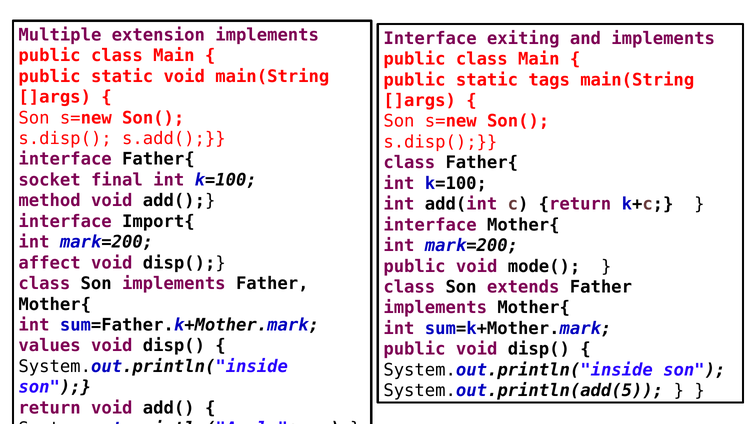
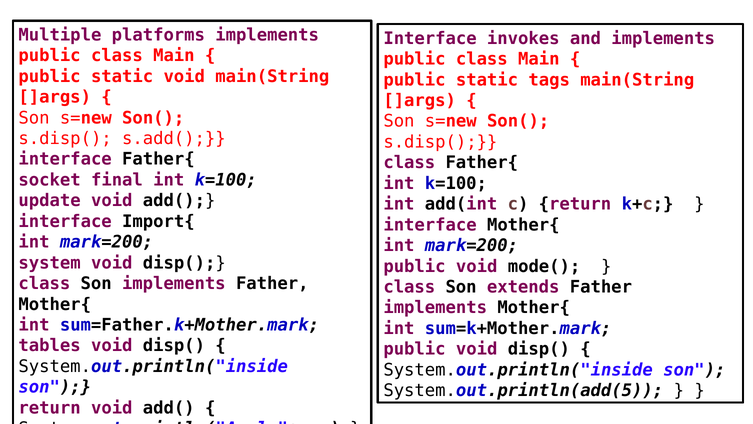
extension: extension -> platforms
exiting: exiting -> invokes
method: method -> update
affect: affect -> system
values: values -> tables
